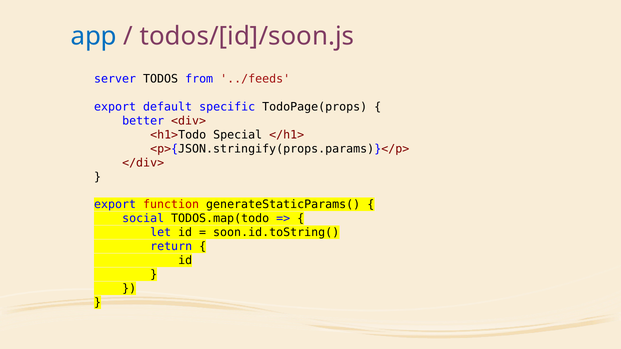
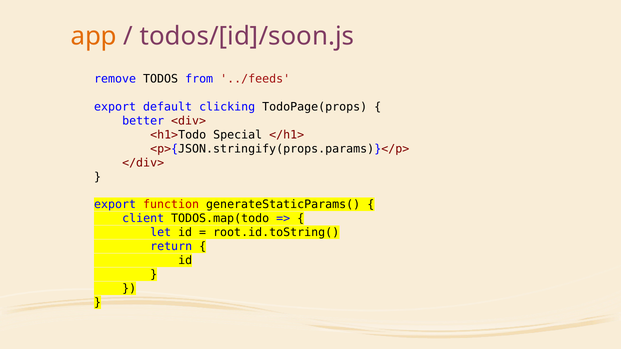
app colour: blue -> orange
server: server -> remove
specific: specific -> clicking
social: social -> client
soon.id.toString(: soon.id.toString( -> root.id.toString(
